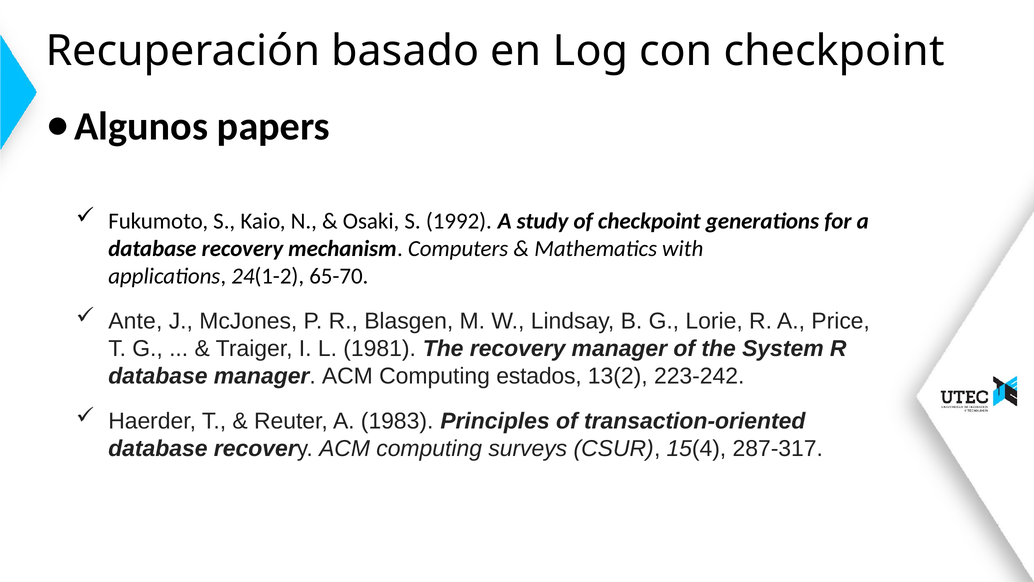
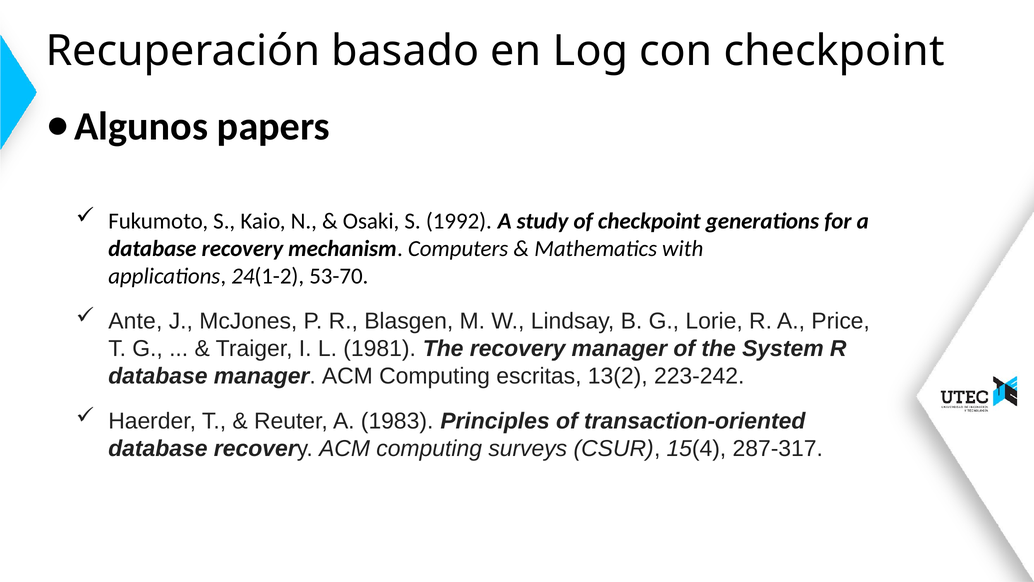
65-70: 65-70 -> 53-70
estados: estados -> escritas
